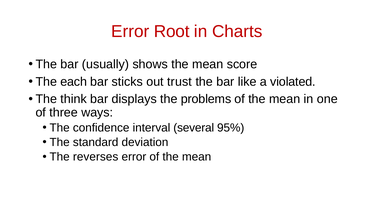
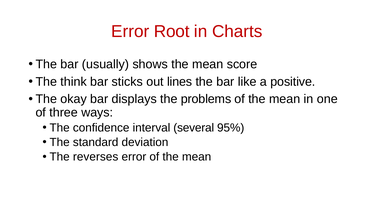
each: each -> think
trust: trust -> lines
violated: violated -> positive
think: think -> okay
